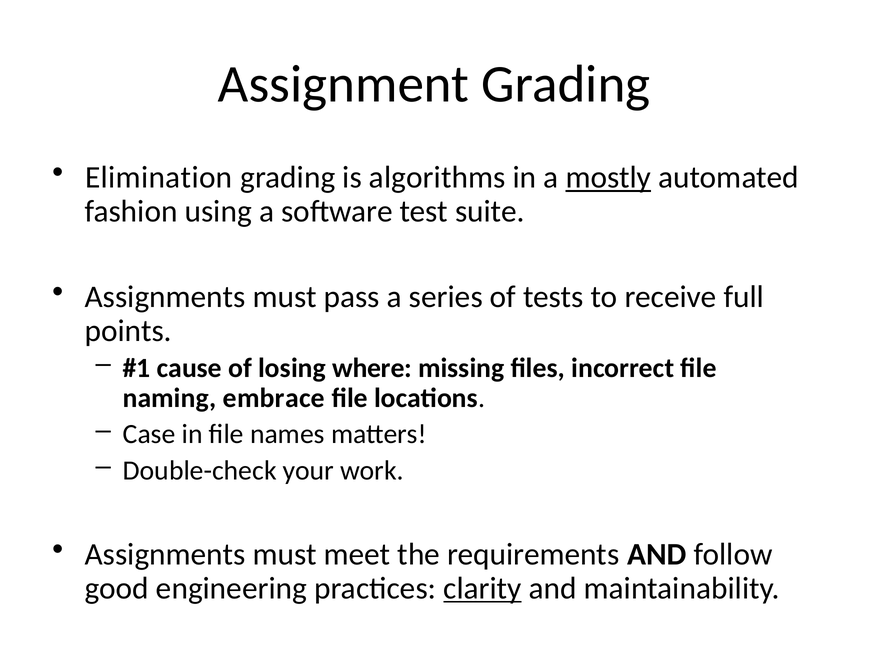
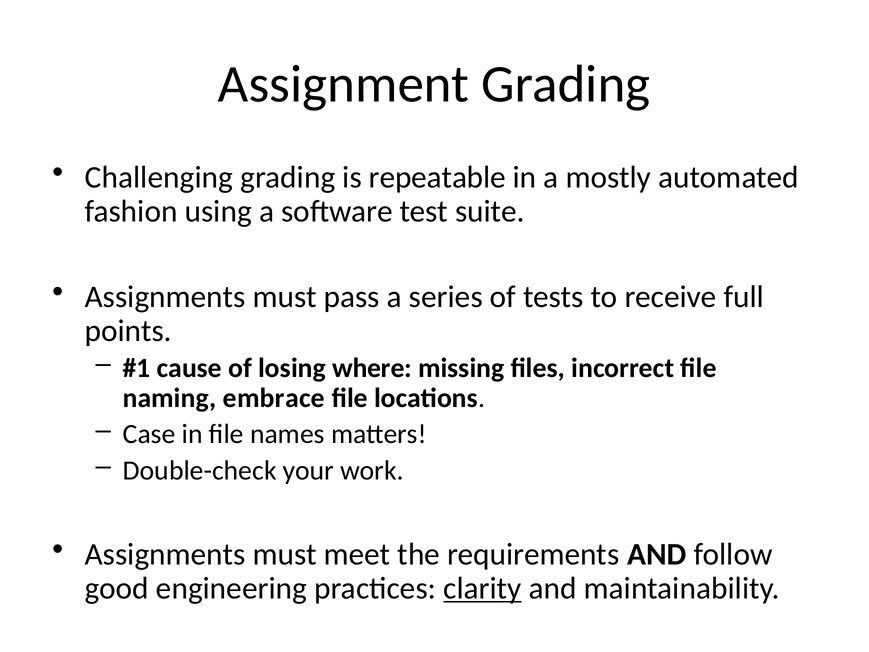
Elimination: Elimination -> Challenging
algorithms: algorithms -> repeatable
mostly underline: present -> none
